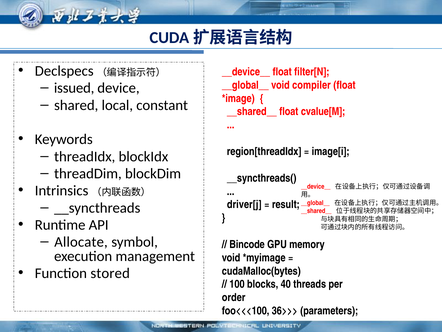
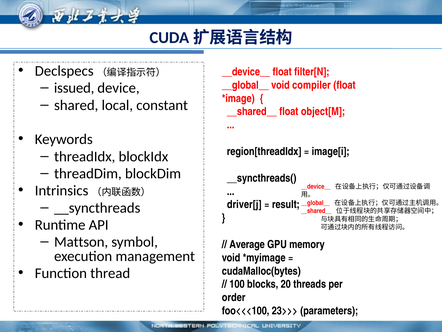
cvalue[M: cvalue[M -> object[M
Allocate: Allocate -> Mattson
Bincode: Bincode -> Average
stored: stored -> thread
40: 40 -> 20
36>>>: 36>>> -> 23>>>
